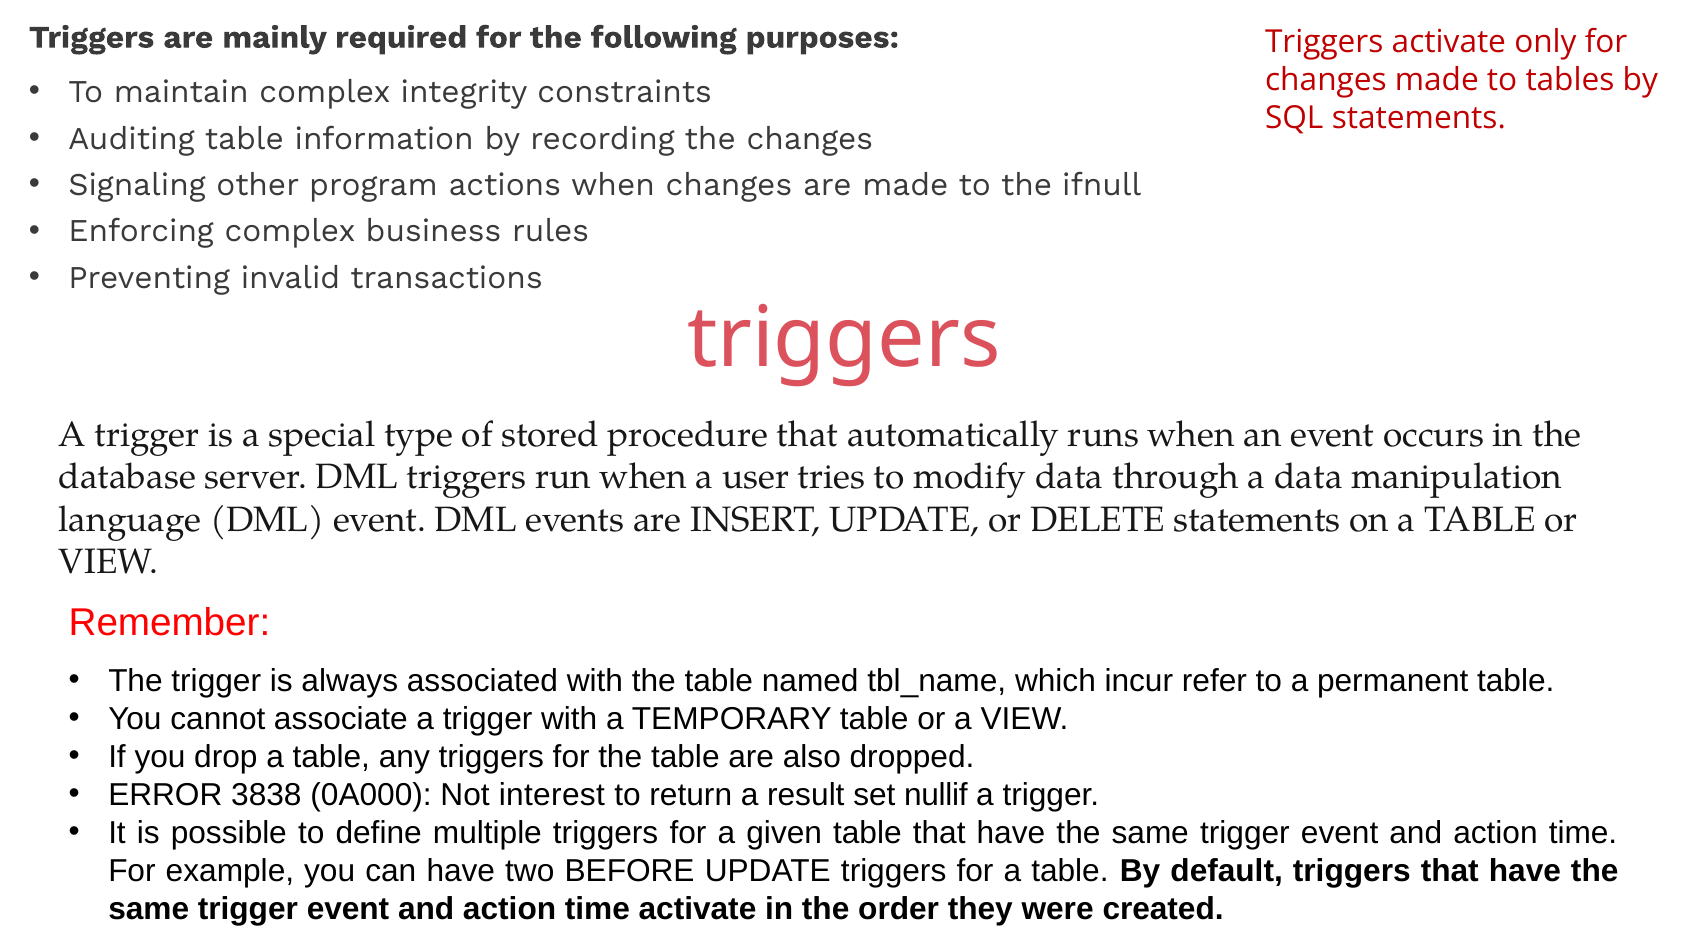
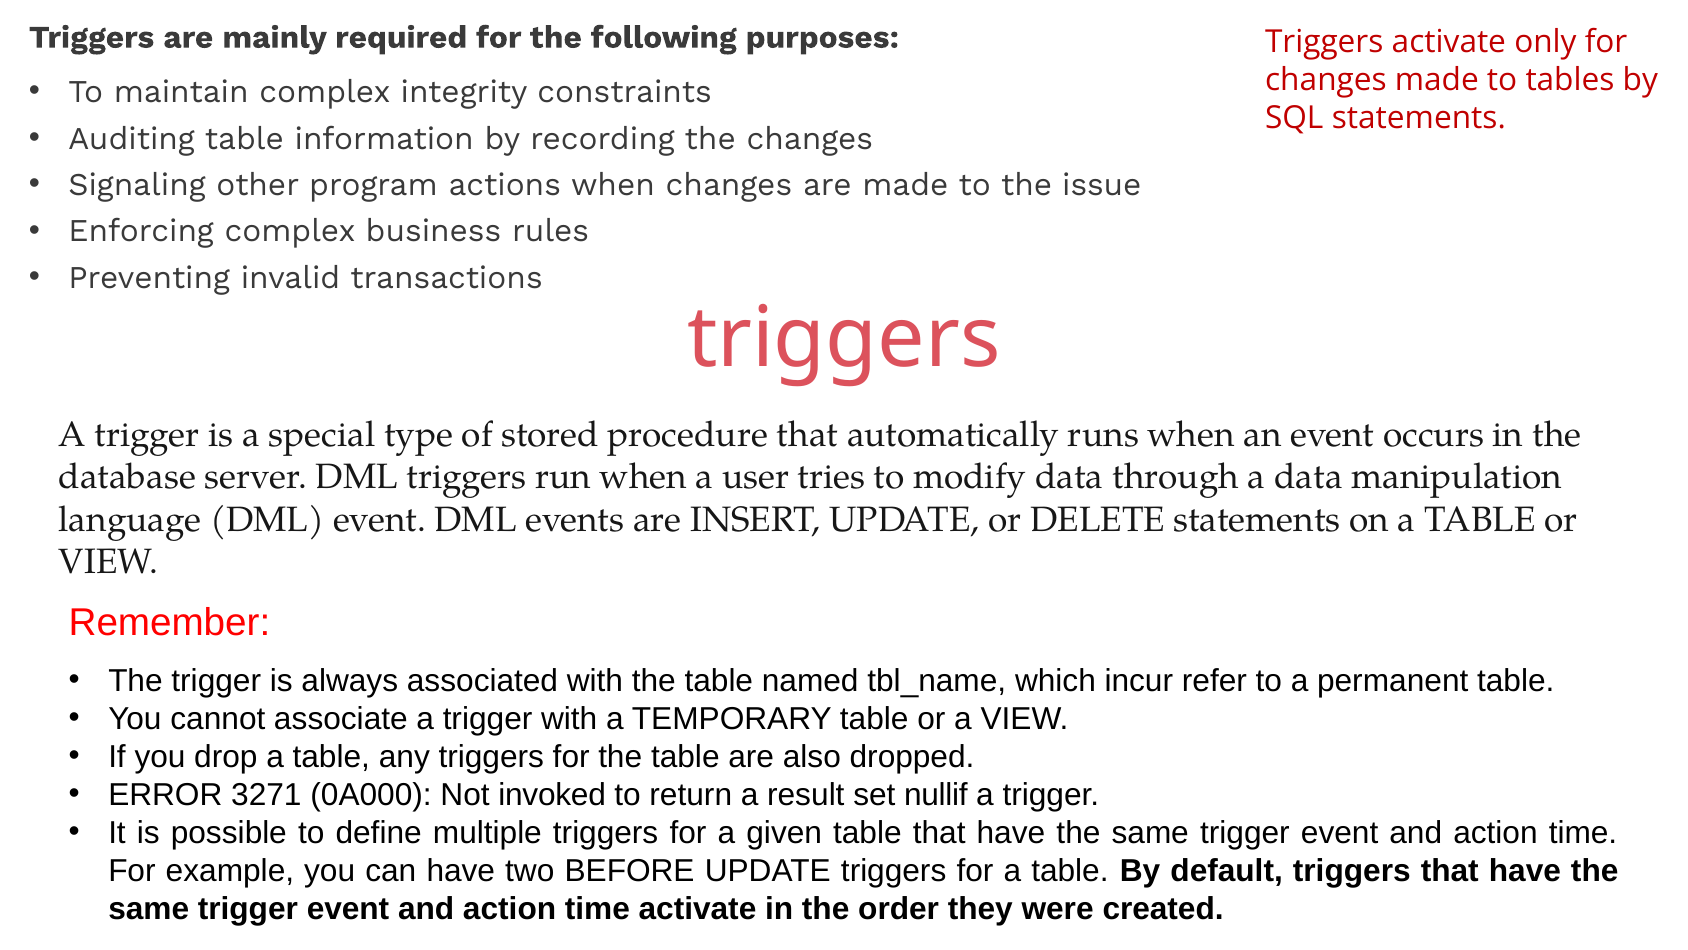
ifnull: ifnull -> issue
3838: 3838 -> 3271
interest: interest -> invoked
